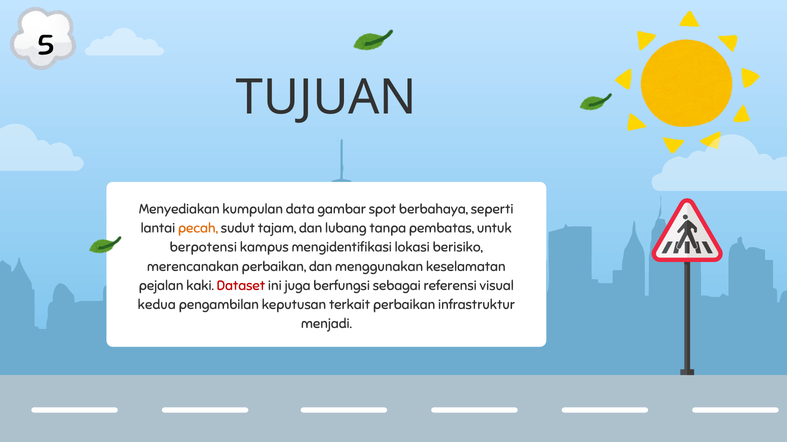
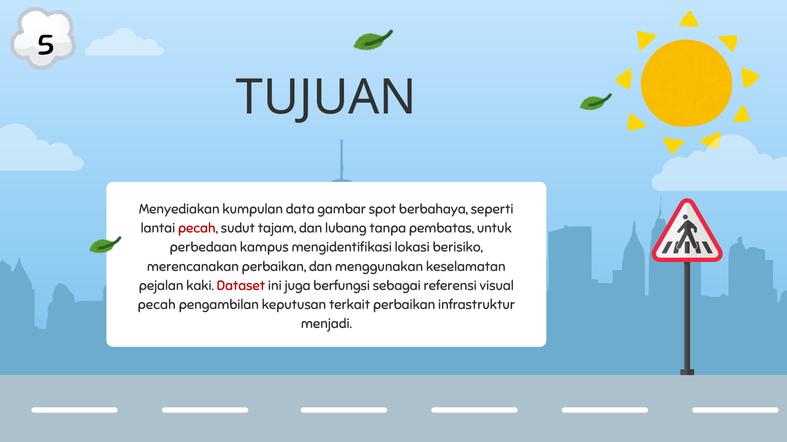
pecah at (198, 229) colour: orange -> red
berpotensi: berpotensi -> perbedaan
kedua at (157, 305): kedua -> pecah
